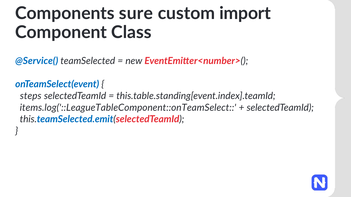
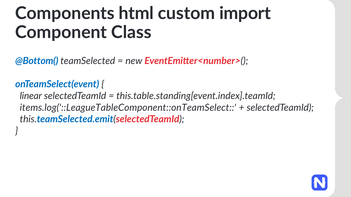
sure: sure -> html
@Service(: @Service( -> @Bottom(
steps: steps -> linear
